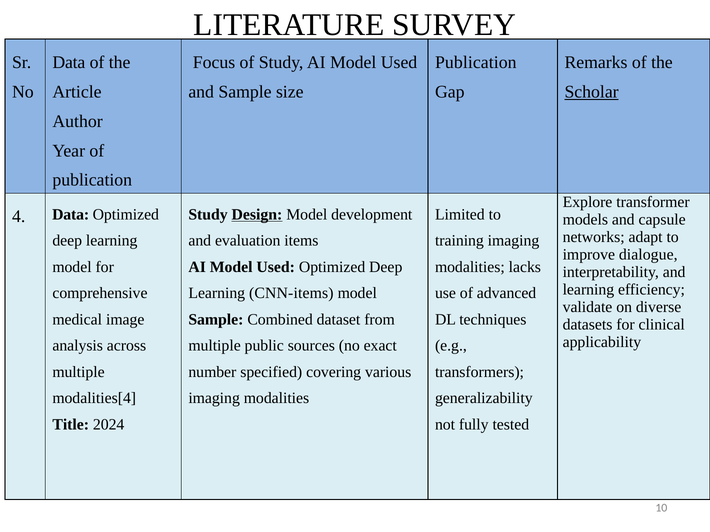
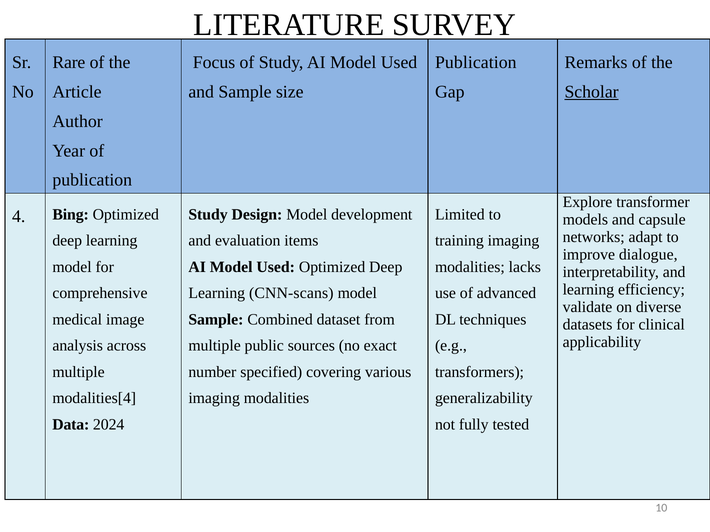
Data at (69, 62): Data -> Rare
Design underline: present -> none
4 Data: Data -> Bing
CNN-items: CNN-items -> CNN-scans
Title: Title -> Data
